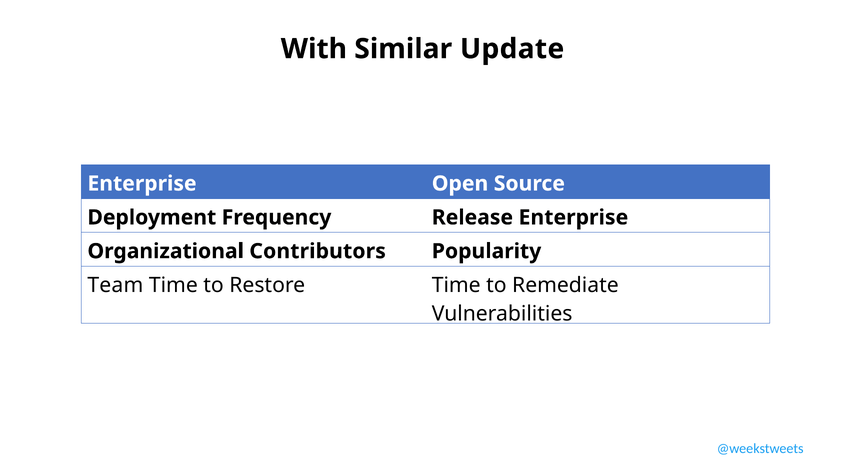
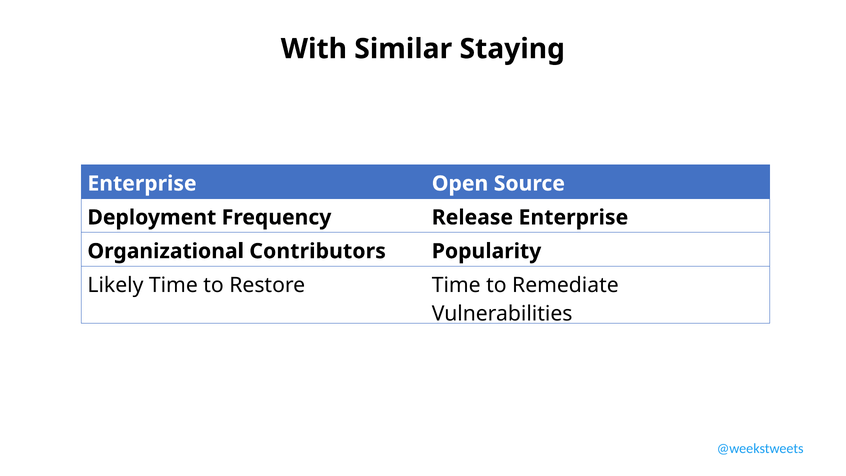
Update: Update -> Staying
Team: Team -> Likely
